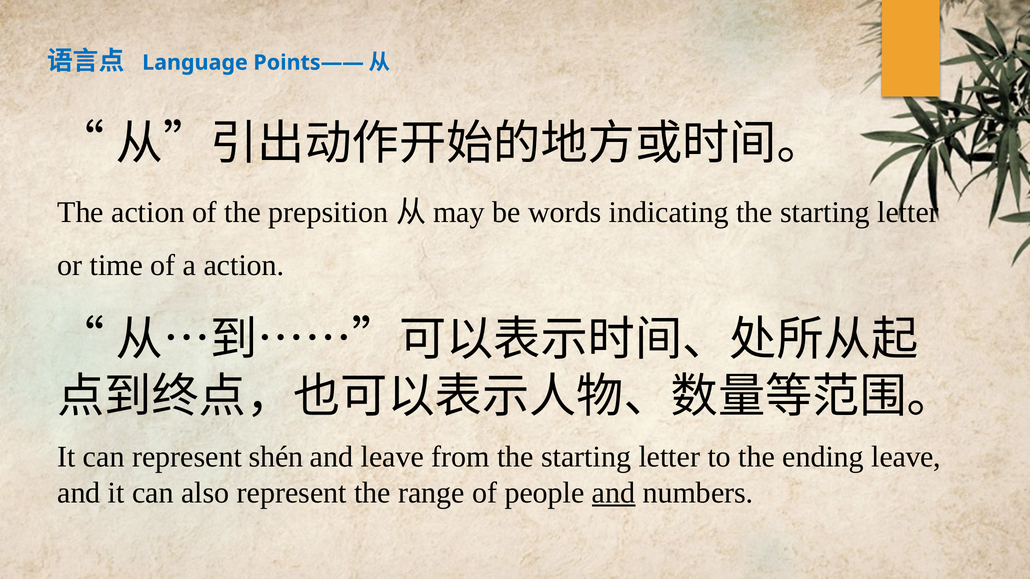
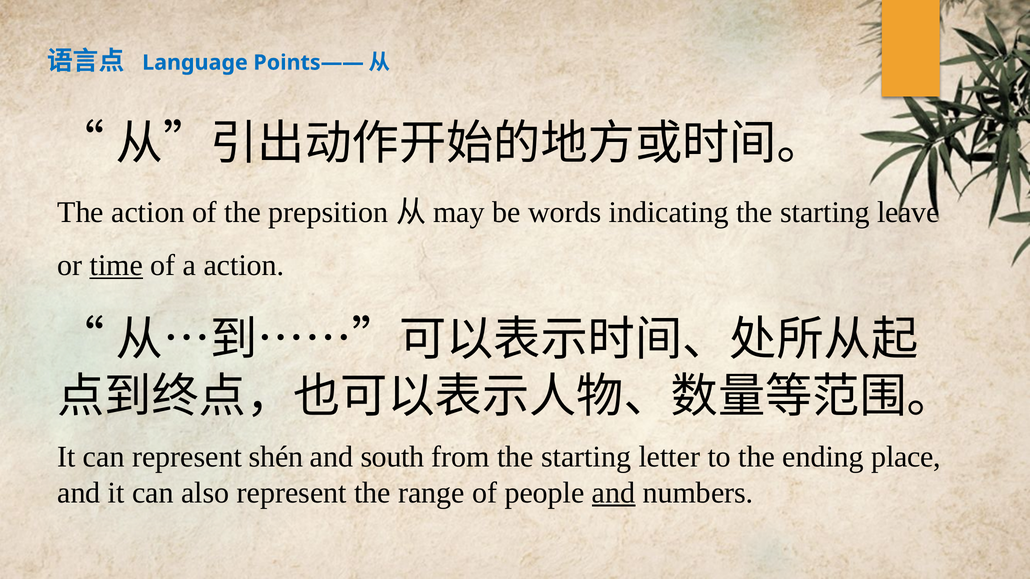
indicating the starting letter: letter -> leave
time underline: none -> present
and leave: leave -> south
ending leave: leave -> place
